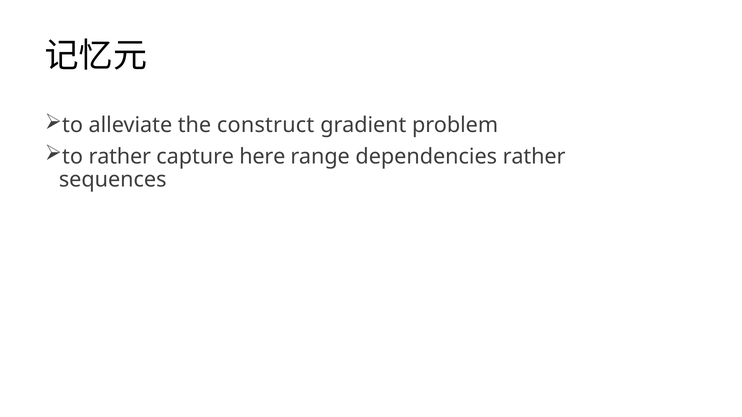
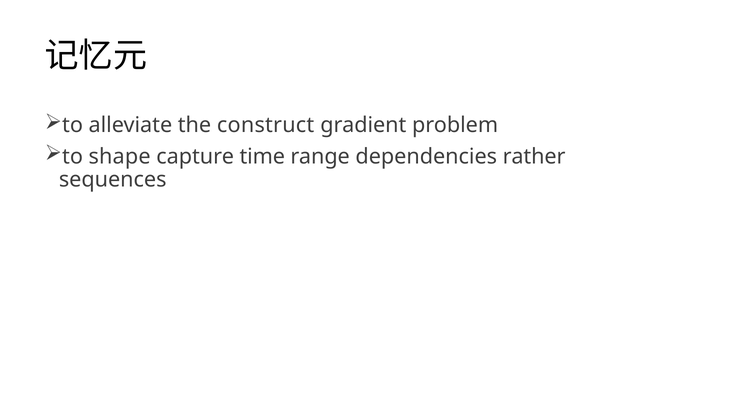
to rather: rather -> shape
here: here -> time
